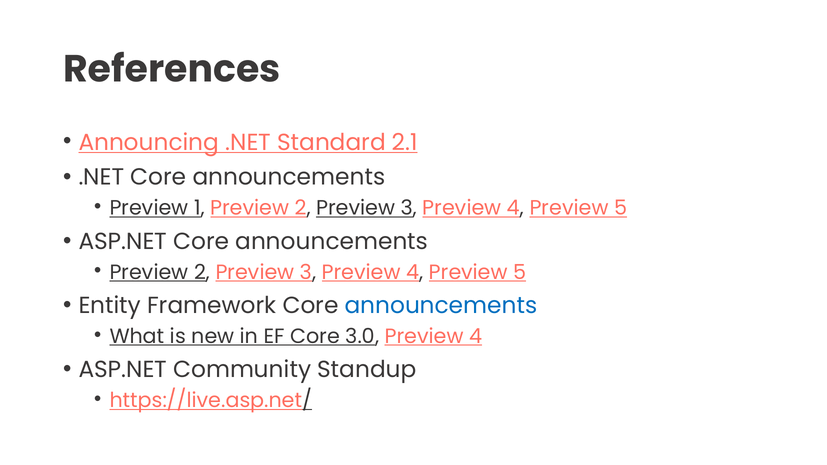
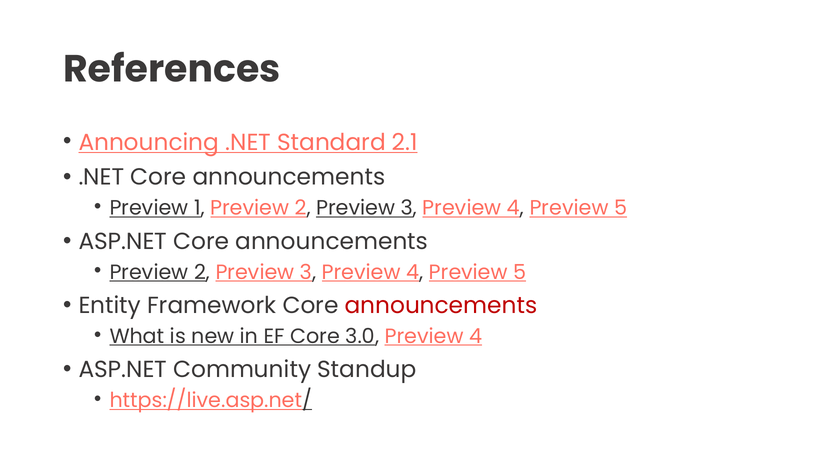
announcements at (441, 306) colour: blue -> red
